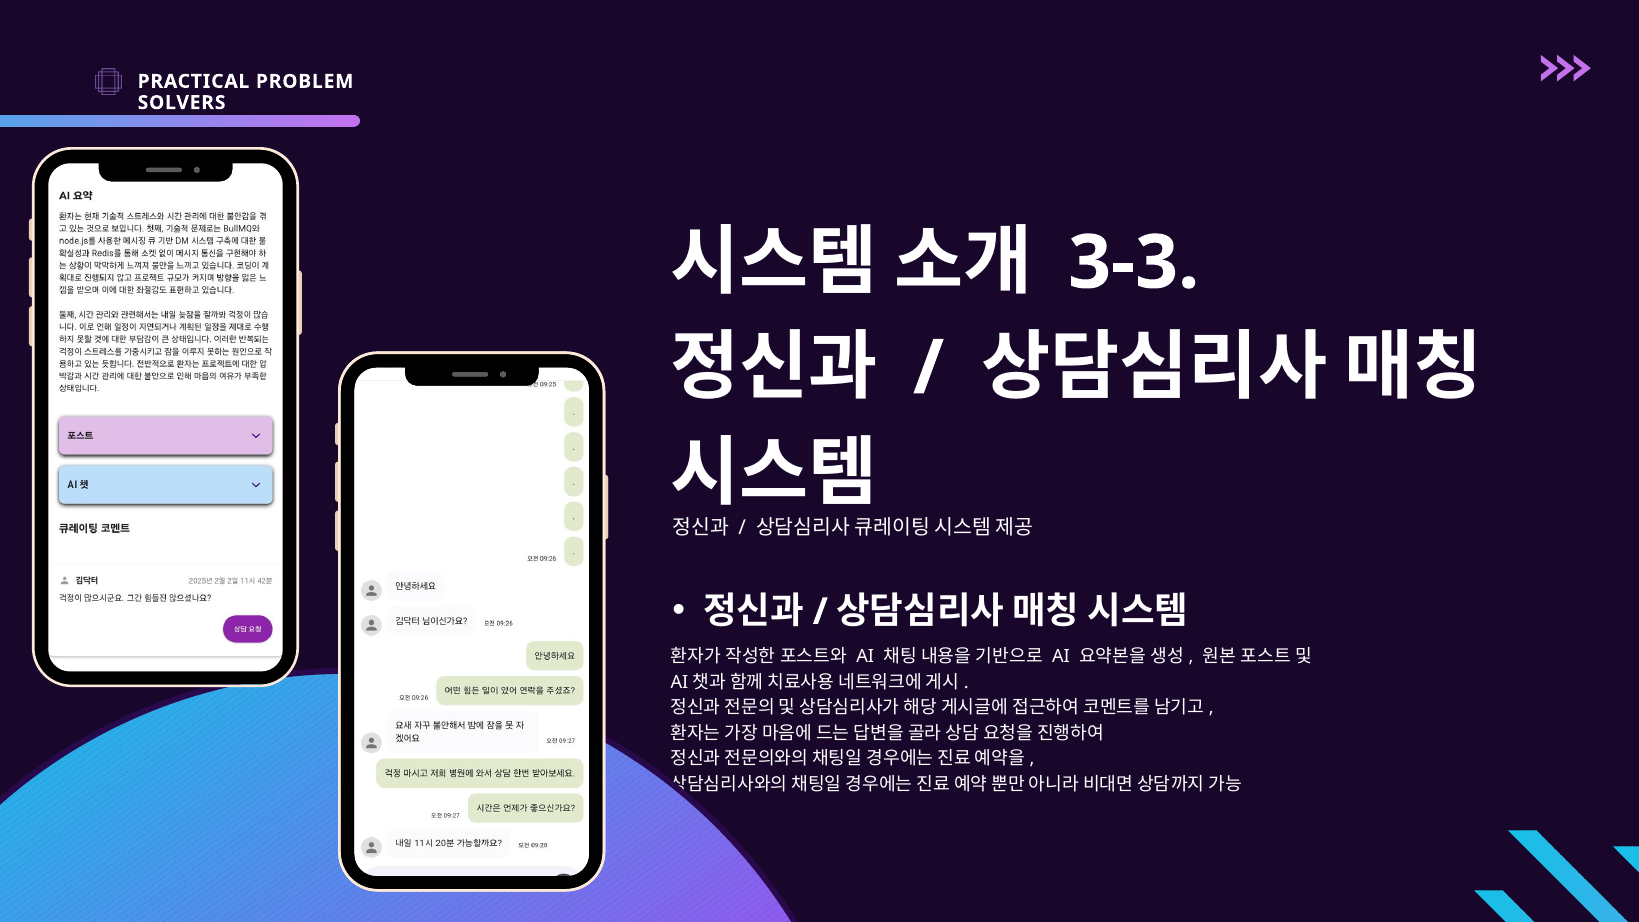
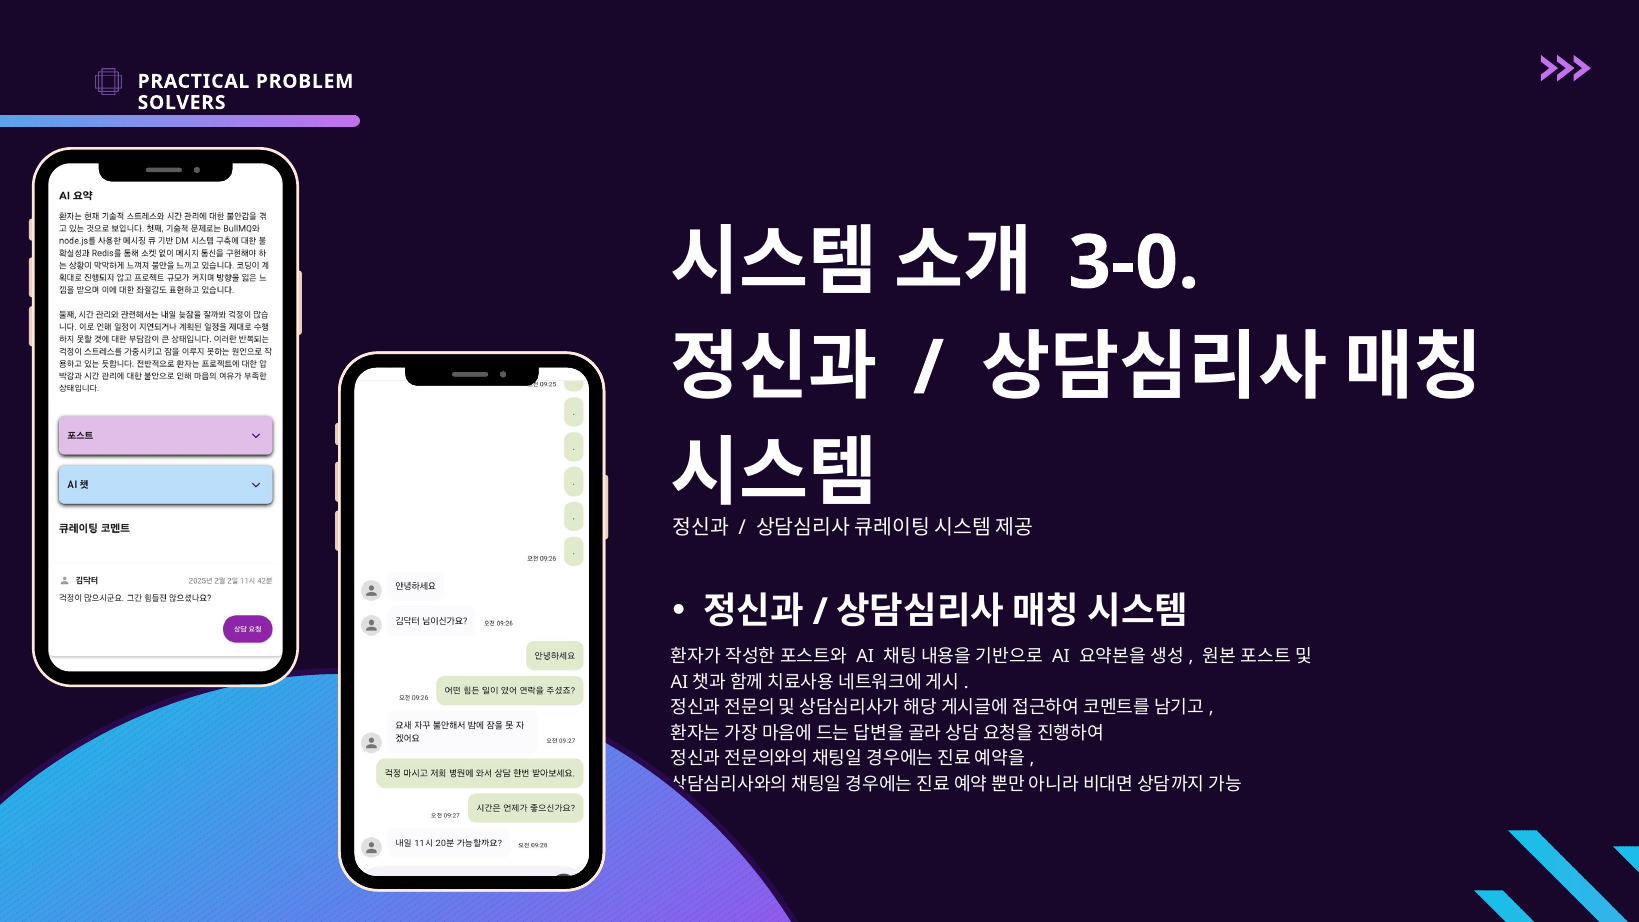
3-3: 3-3 -> 3-0
